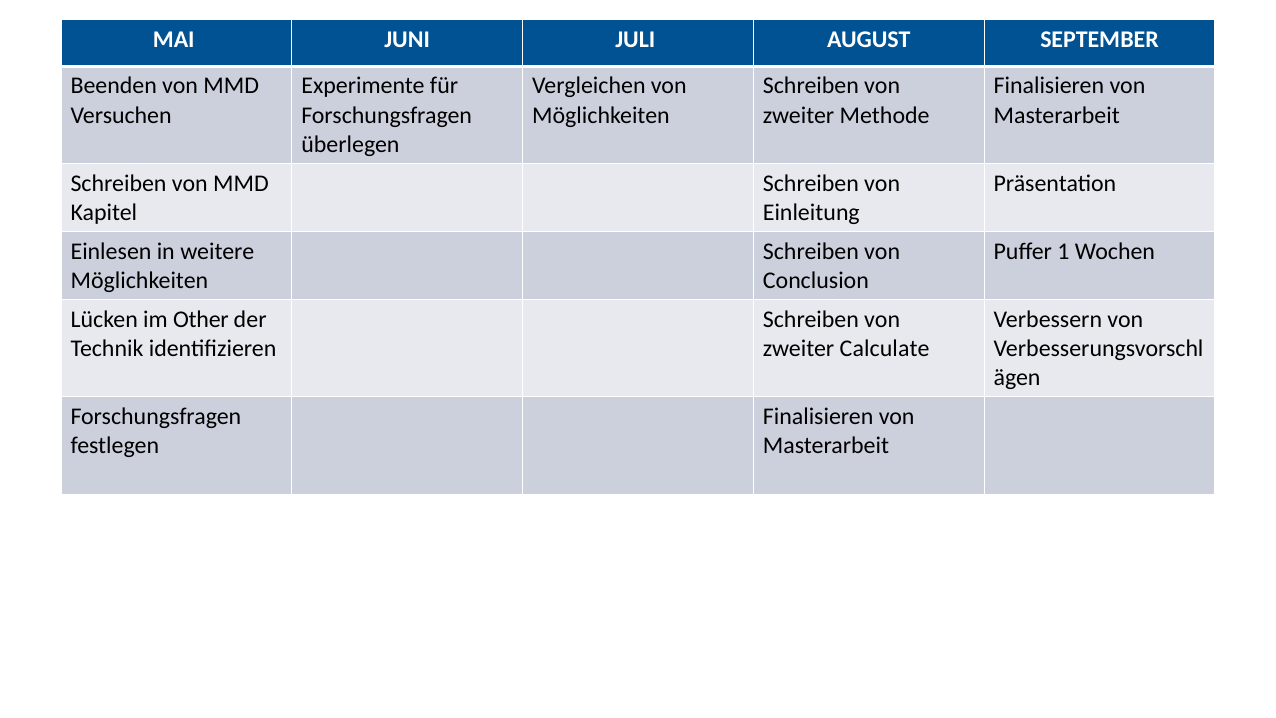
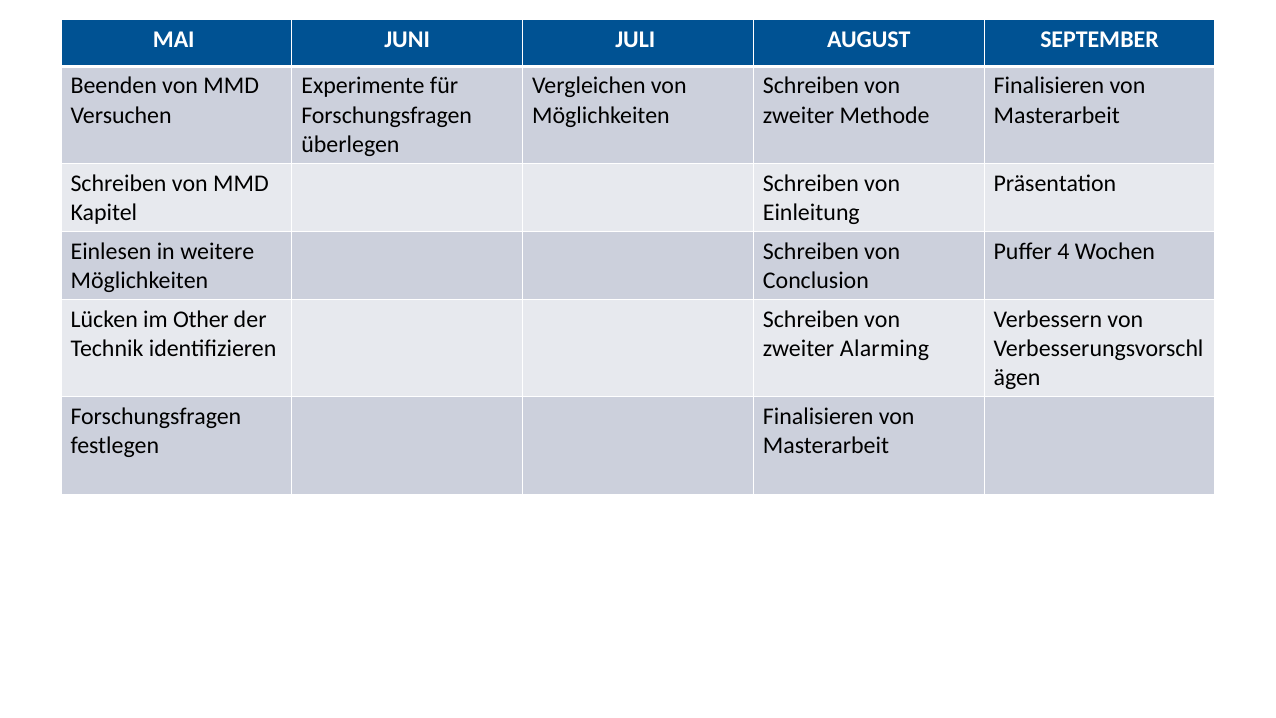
1: 1 -> 4
Calculate: Calculate -> Alarming
